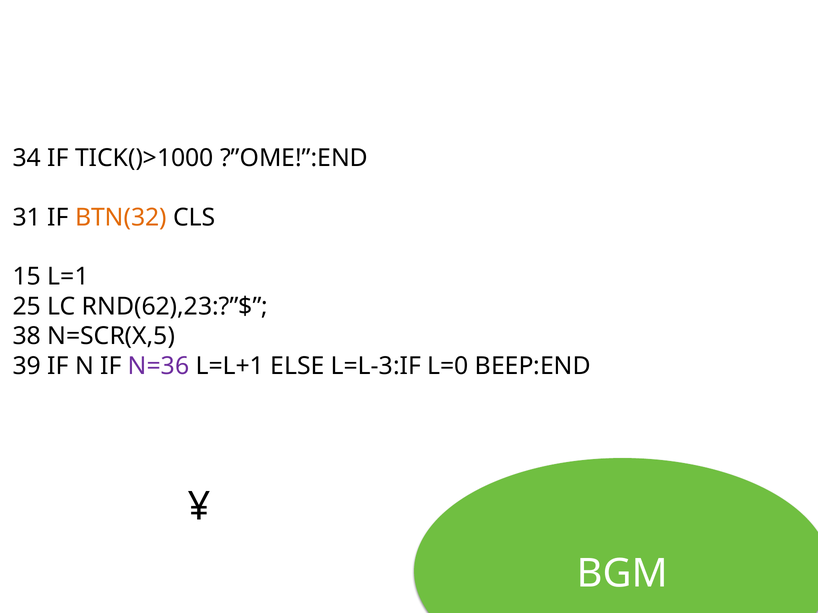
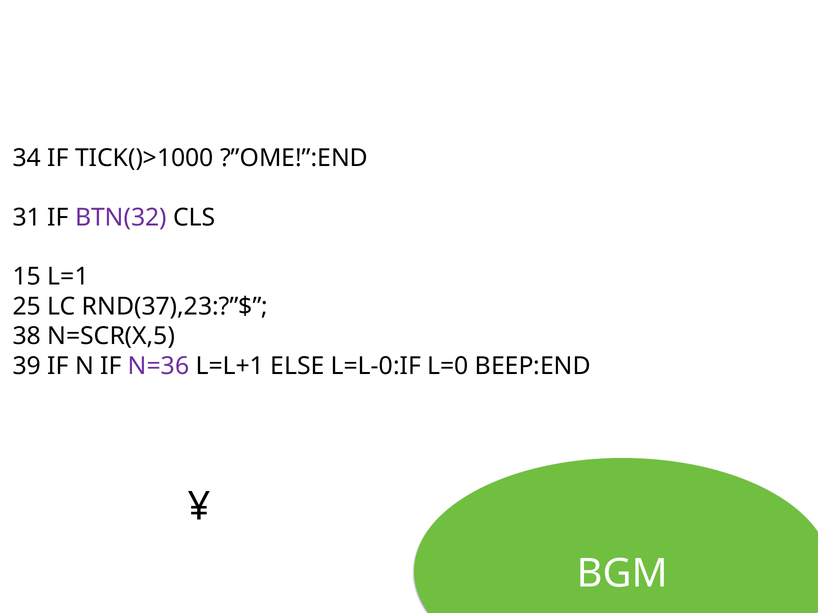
BTN(32 colour: orange -> purple
RND(62),23:?”$: RND(62),23:?”$ -> RND(37),23:?”$
L=L-3:IF: L=L-3:IF -> L=L-0:IF
